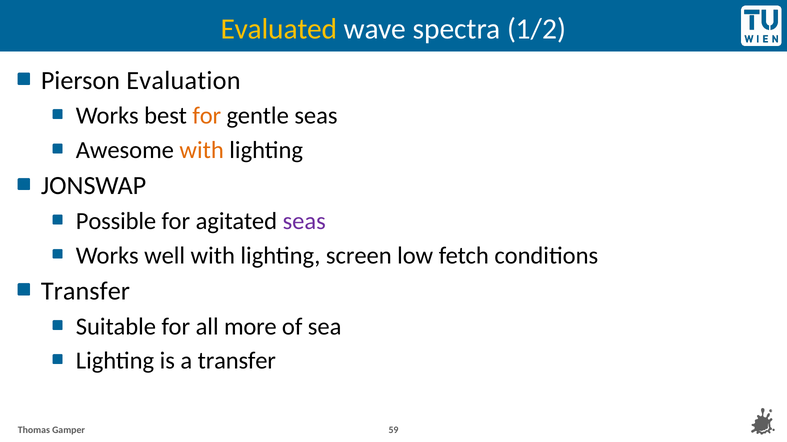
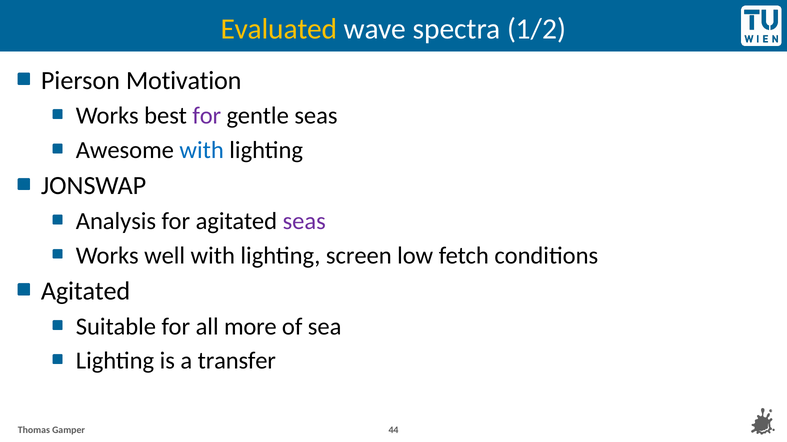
Evaluation: Evaluation -> Motivation
for at (207, 116) colour: orange -> purple
with at (202, 150) colour: orange -> blue
Possible: Possible -> Analysis
Transfer at (85, 292): Transfer -> Agitated
59: 59 -> 44
